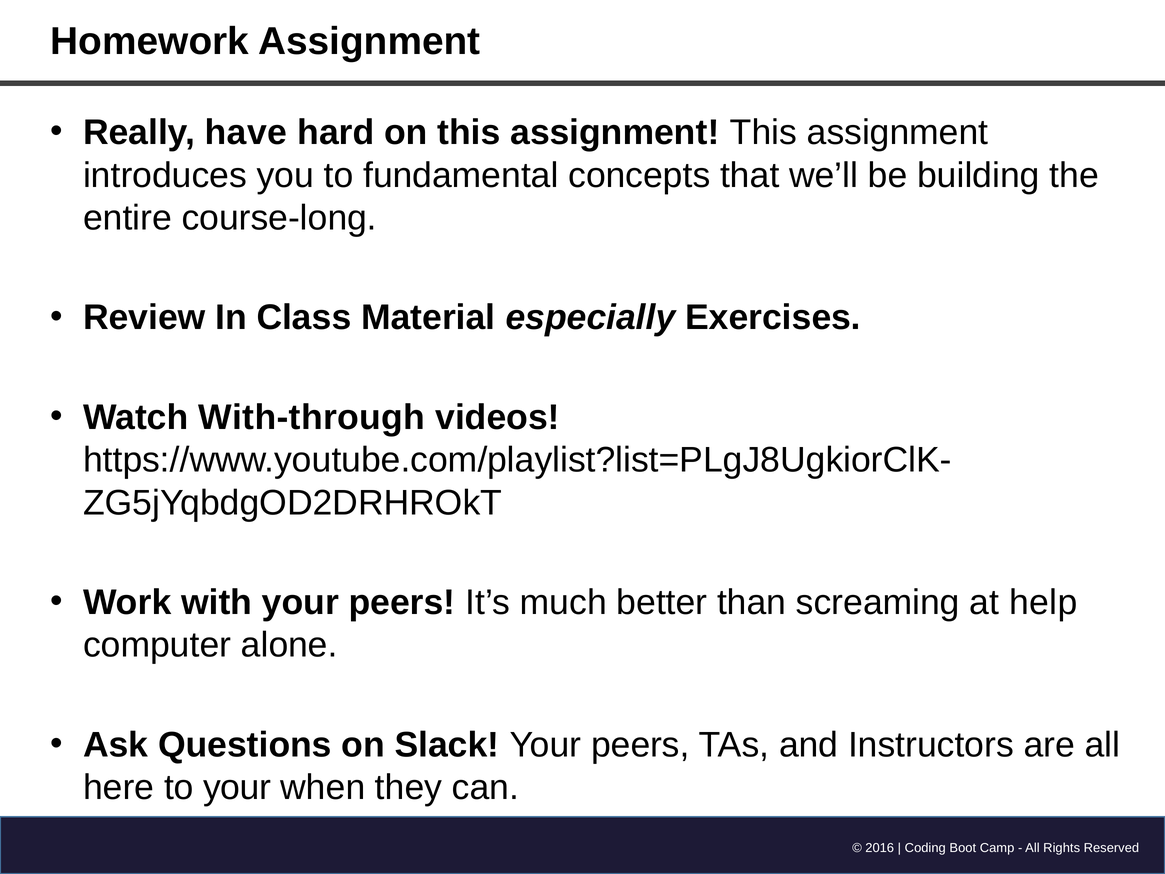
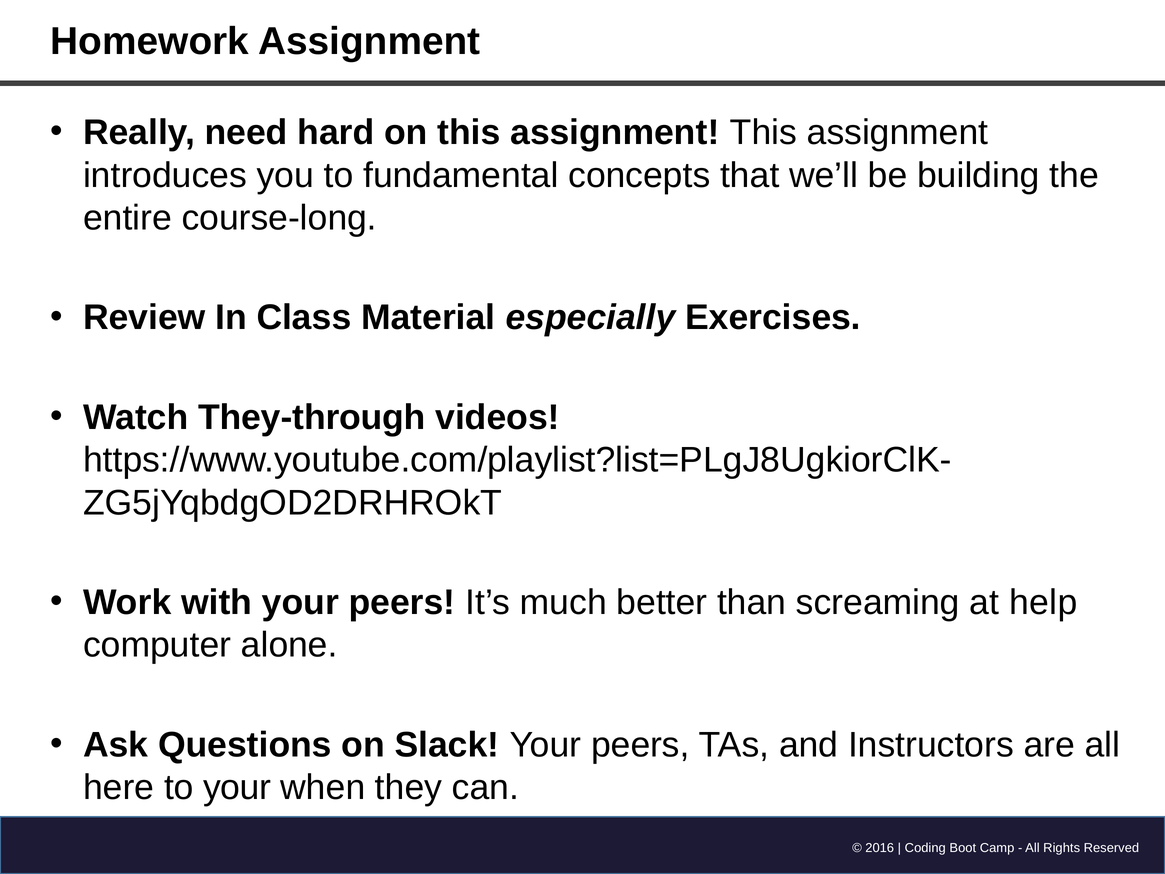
have: have -> need
With-through: With-through -> They-through
